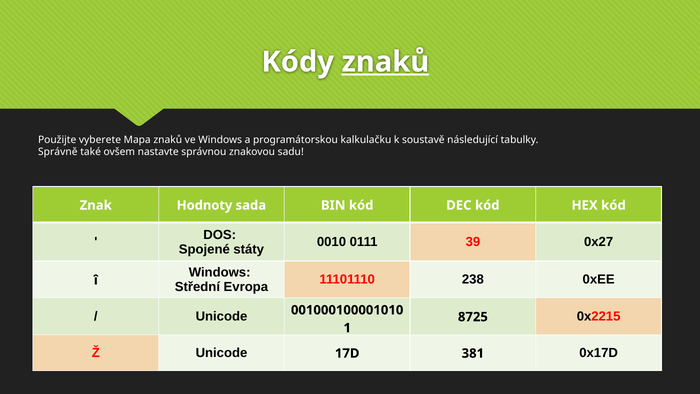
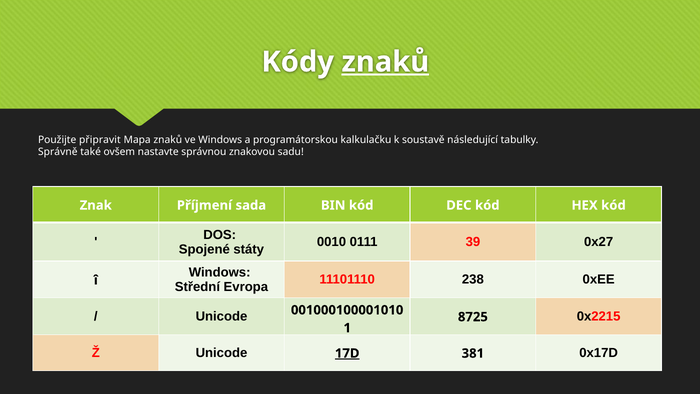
vyberete: vyberete -> připravit
Hodnoty: Hodnoty -> Příjmení
17D underline: none -> present
